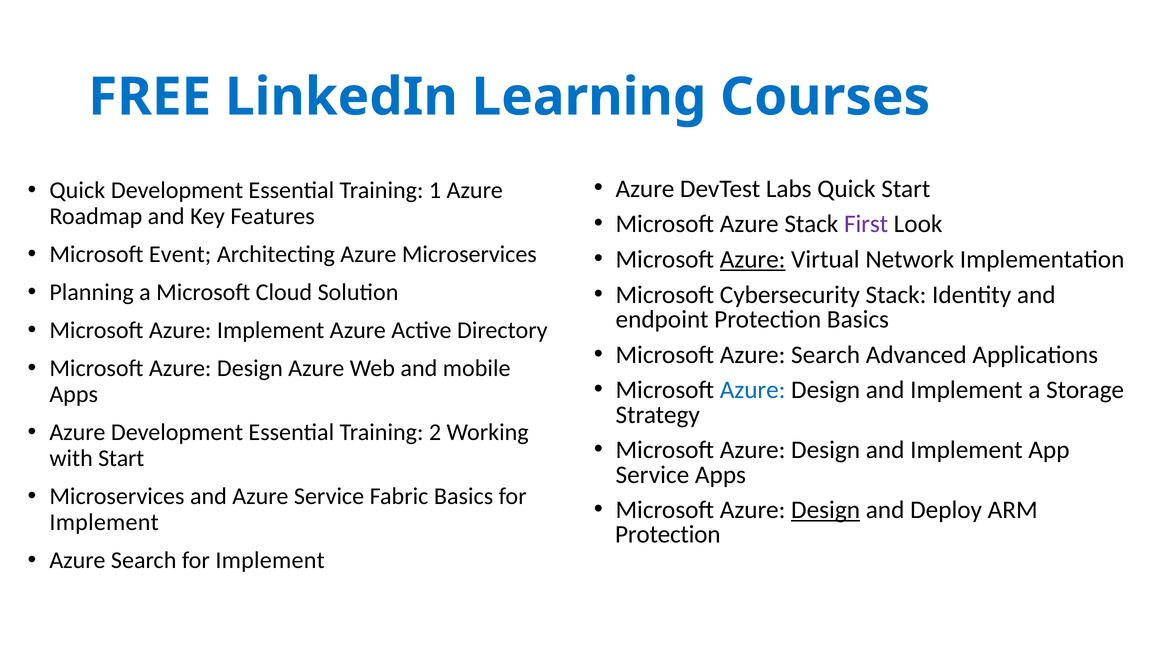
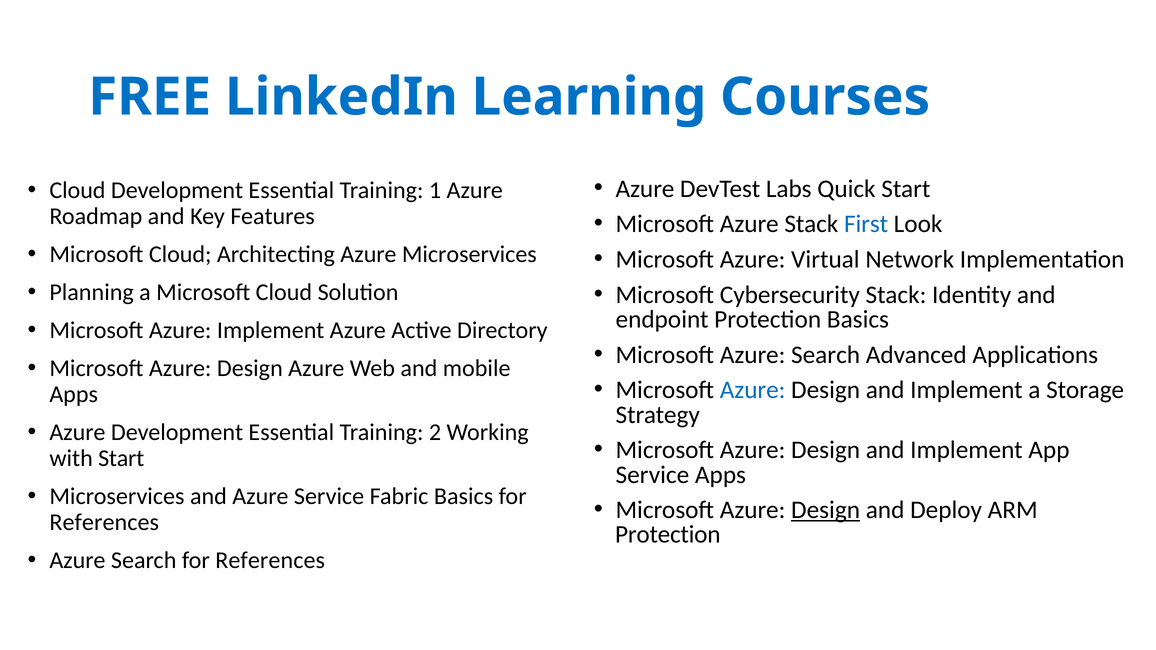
Quick at (77, 190): Quick -> Cloud
First colour: purple -> blue
Event at (180, 254): Event -> Cloud
Azure at (753, 260) underline: present -> none
Implement at (104, 523): Implement -> References
Search for Implement: Implement -> References
